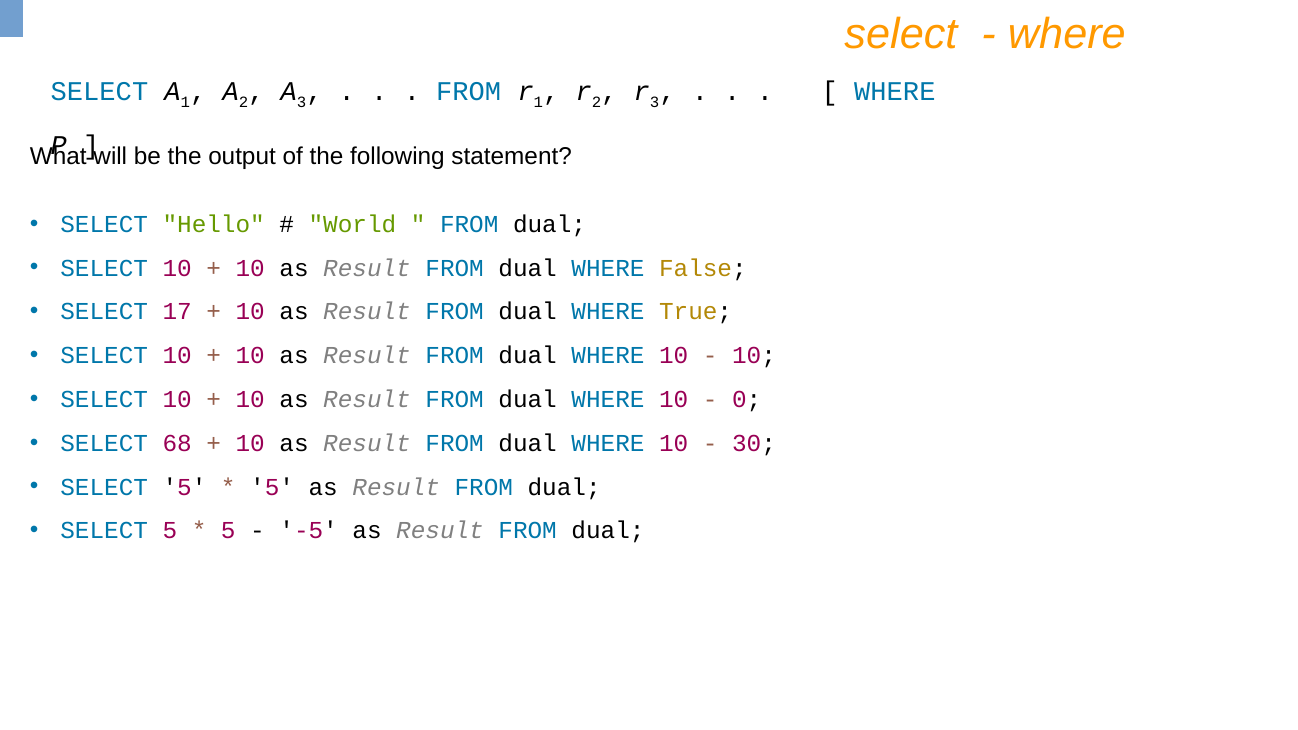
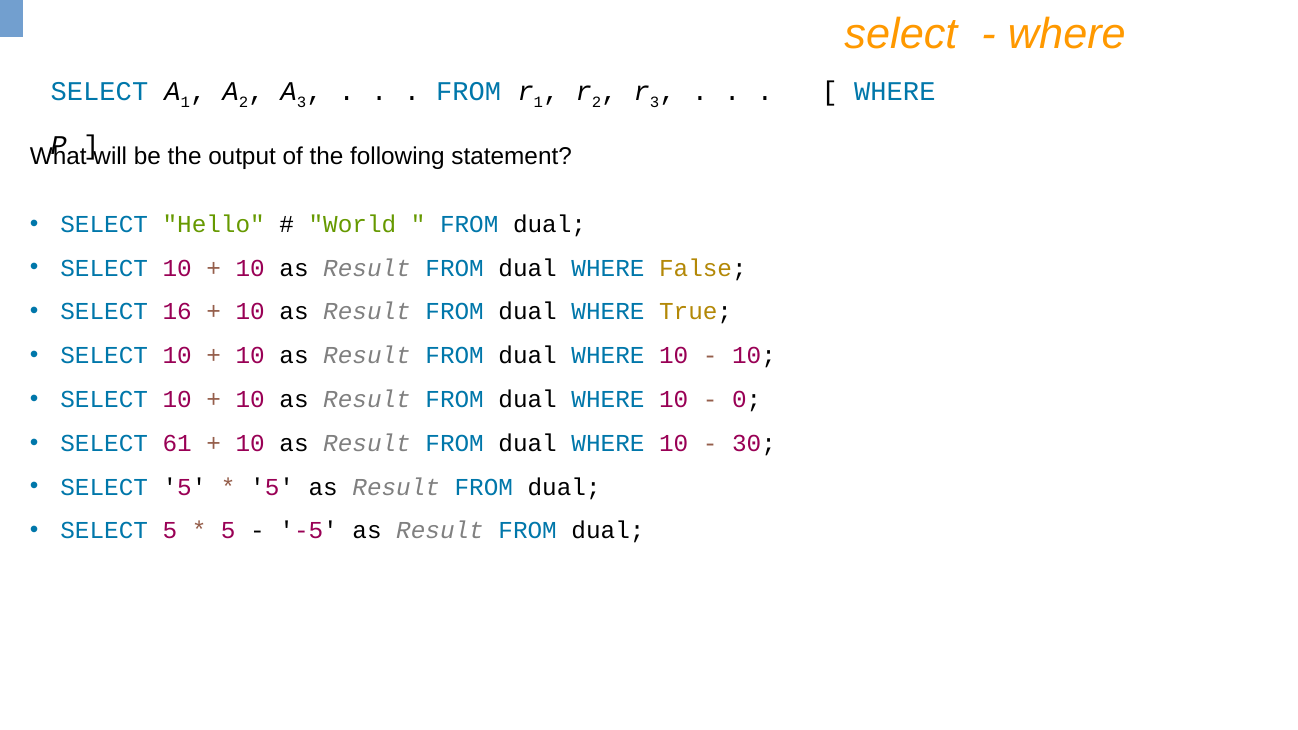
17: 17 -> 16
68: 68 -> 61
